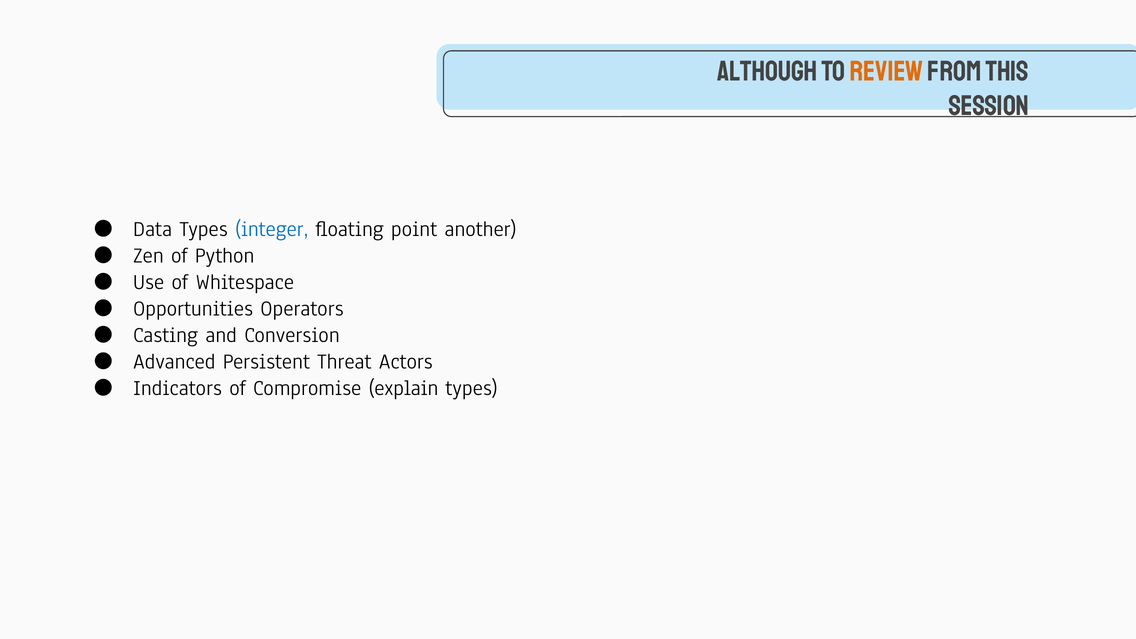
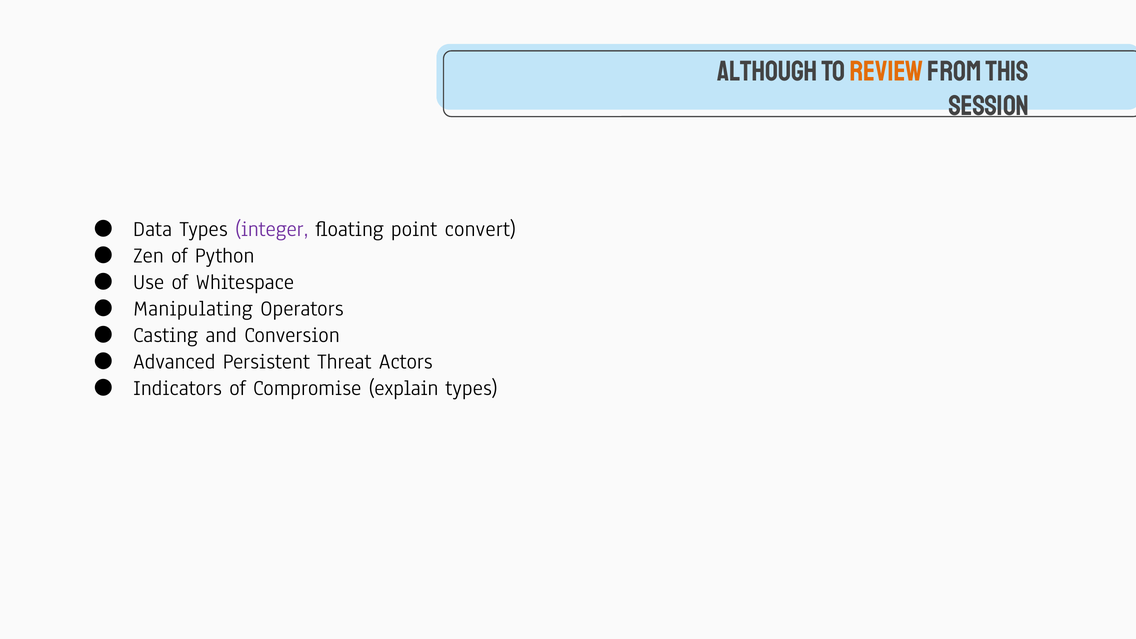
integer colour: blue -> purple
another: another -> convert
Opportunities: Opportunities -> Manipulating
